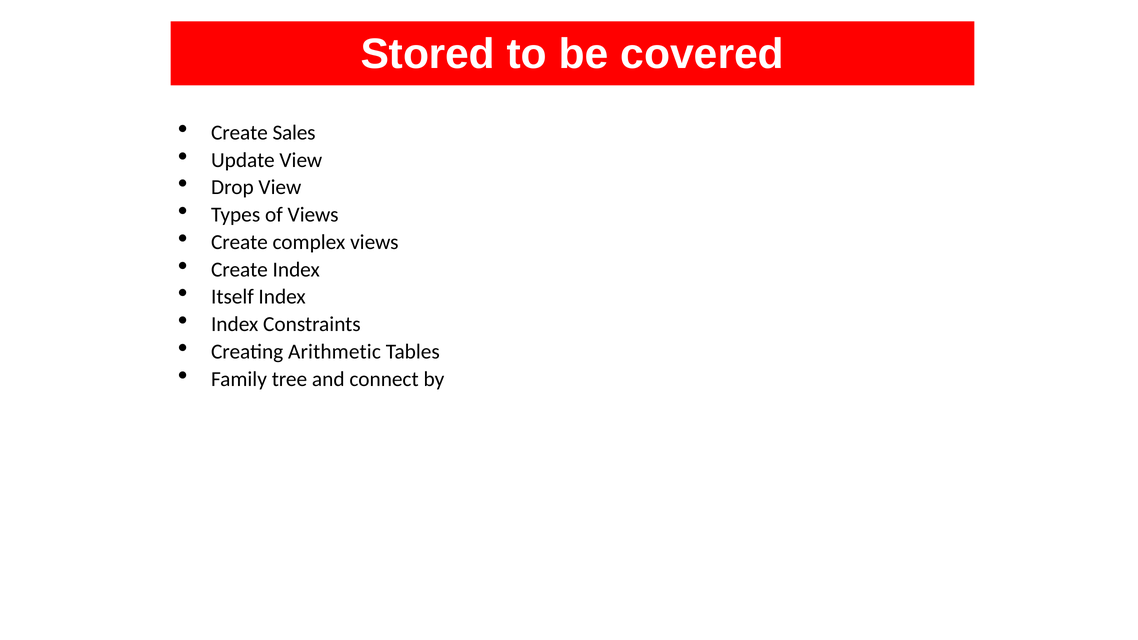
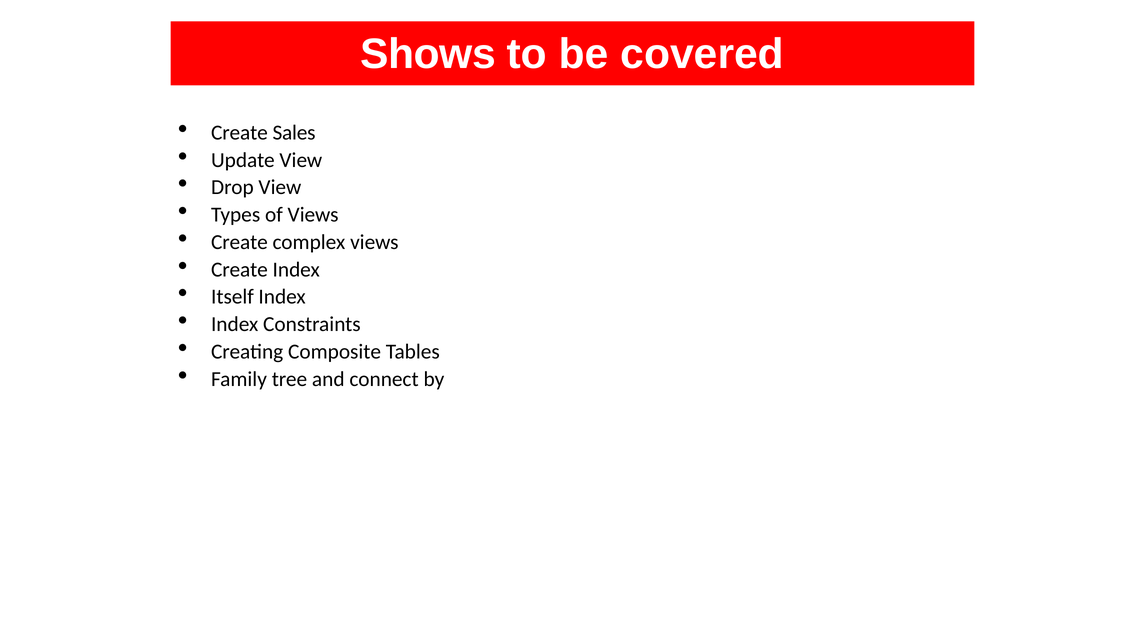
Stored: Stored -> Shows
Arithmetic: Arithmetic -> Composite
